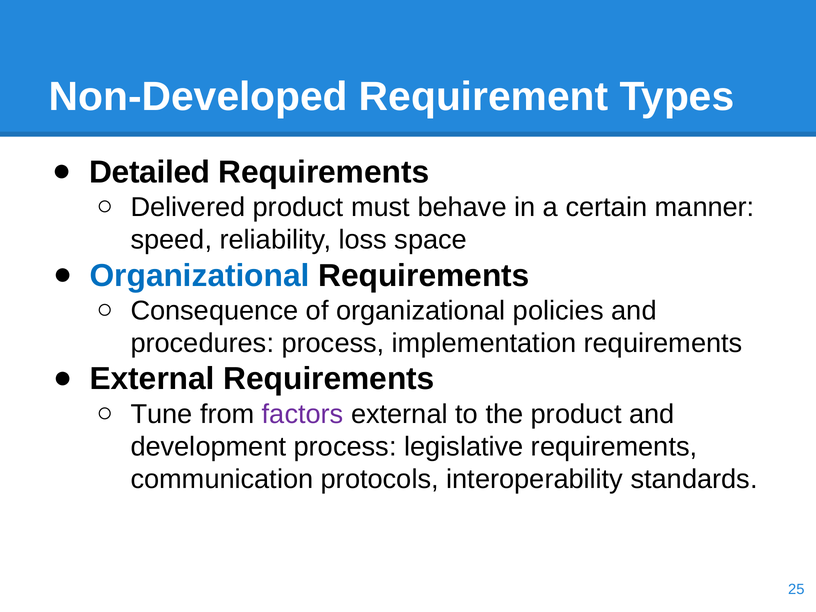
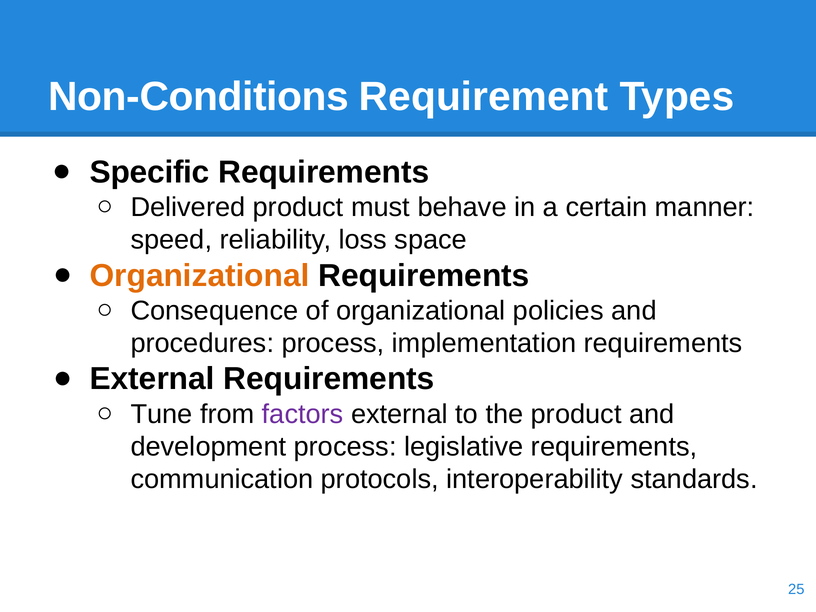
Non-Developed: Non-Developed -> Non-Conditions
Detailed: Detailed -> Specific
Organizational at (200, 276) colour: blue -> orange
